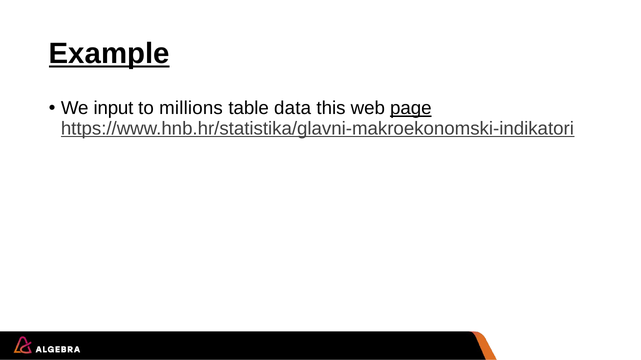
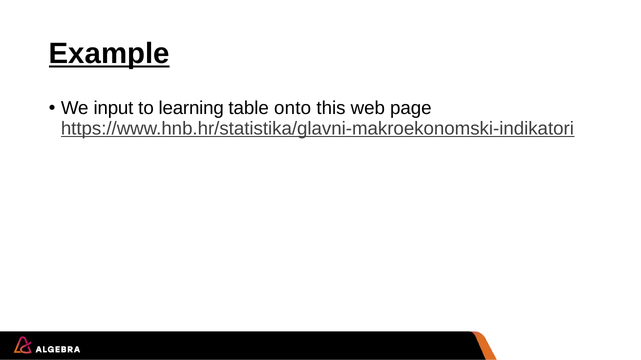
millions: millions -> learning
data: data -> onto
page underline: present -> none
